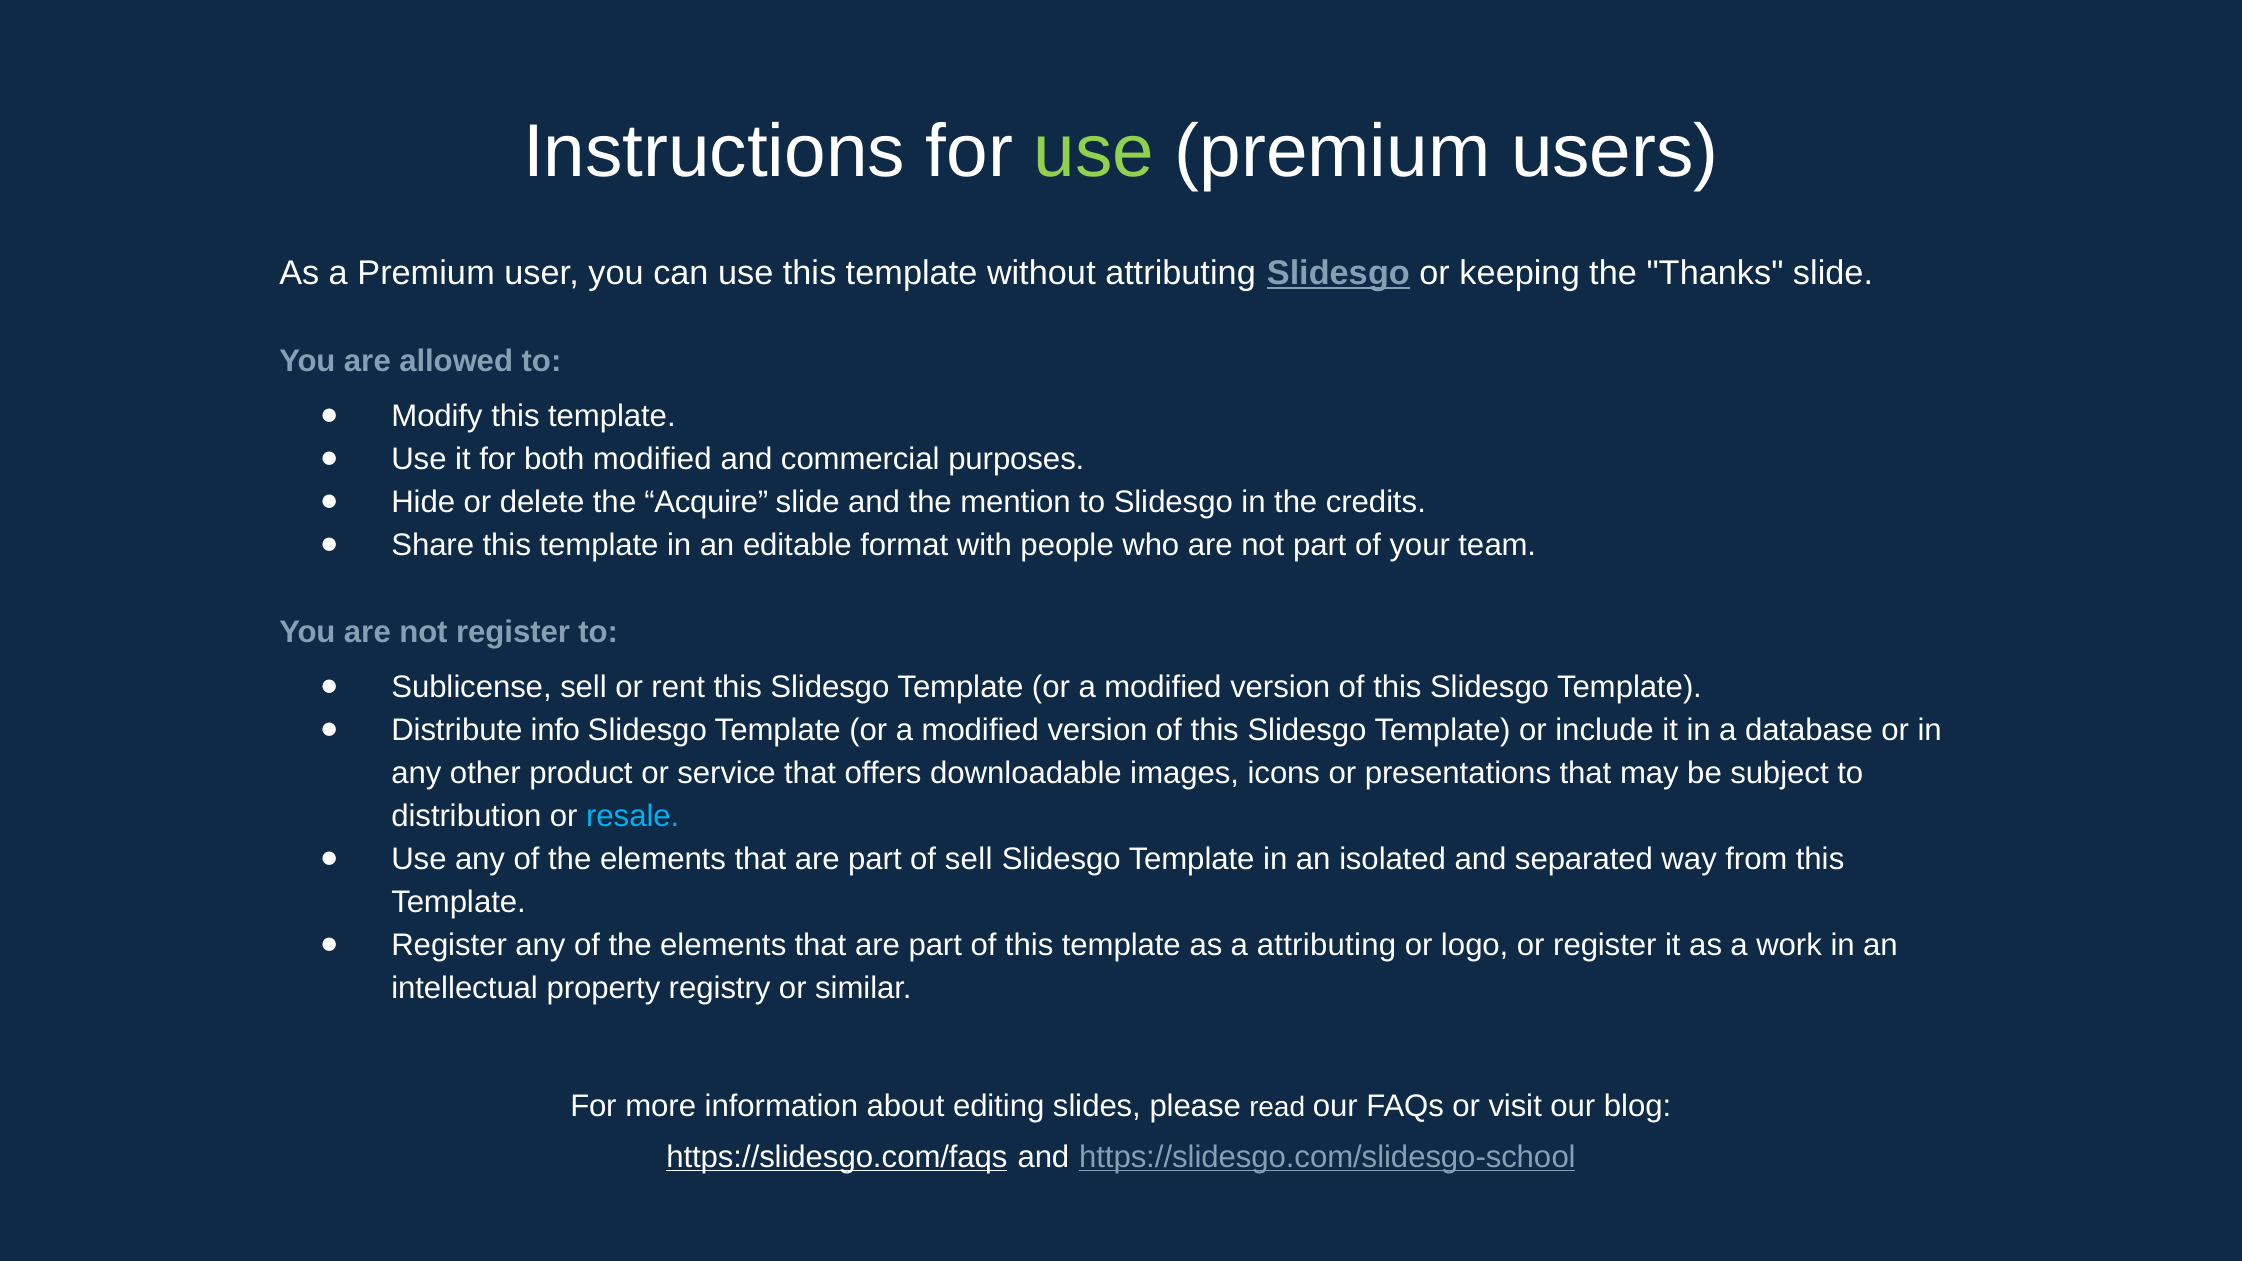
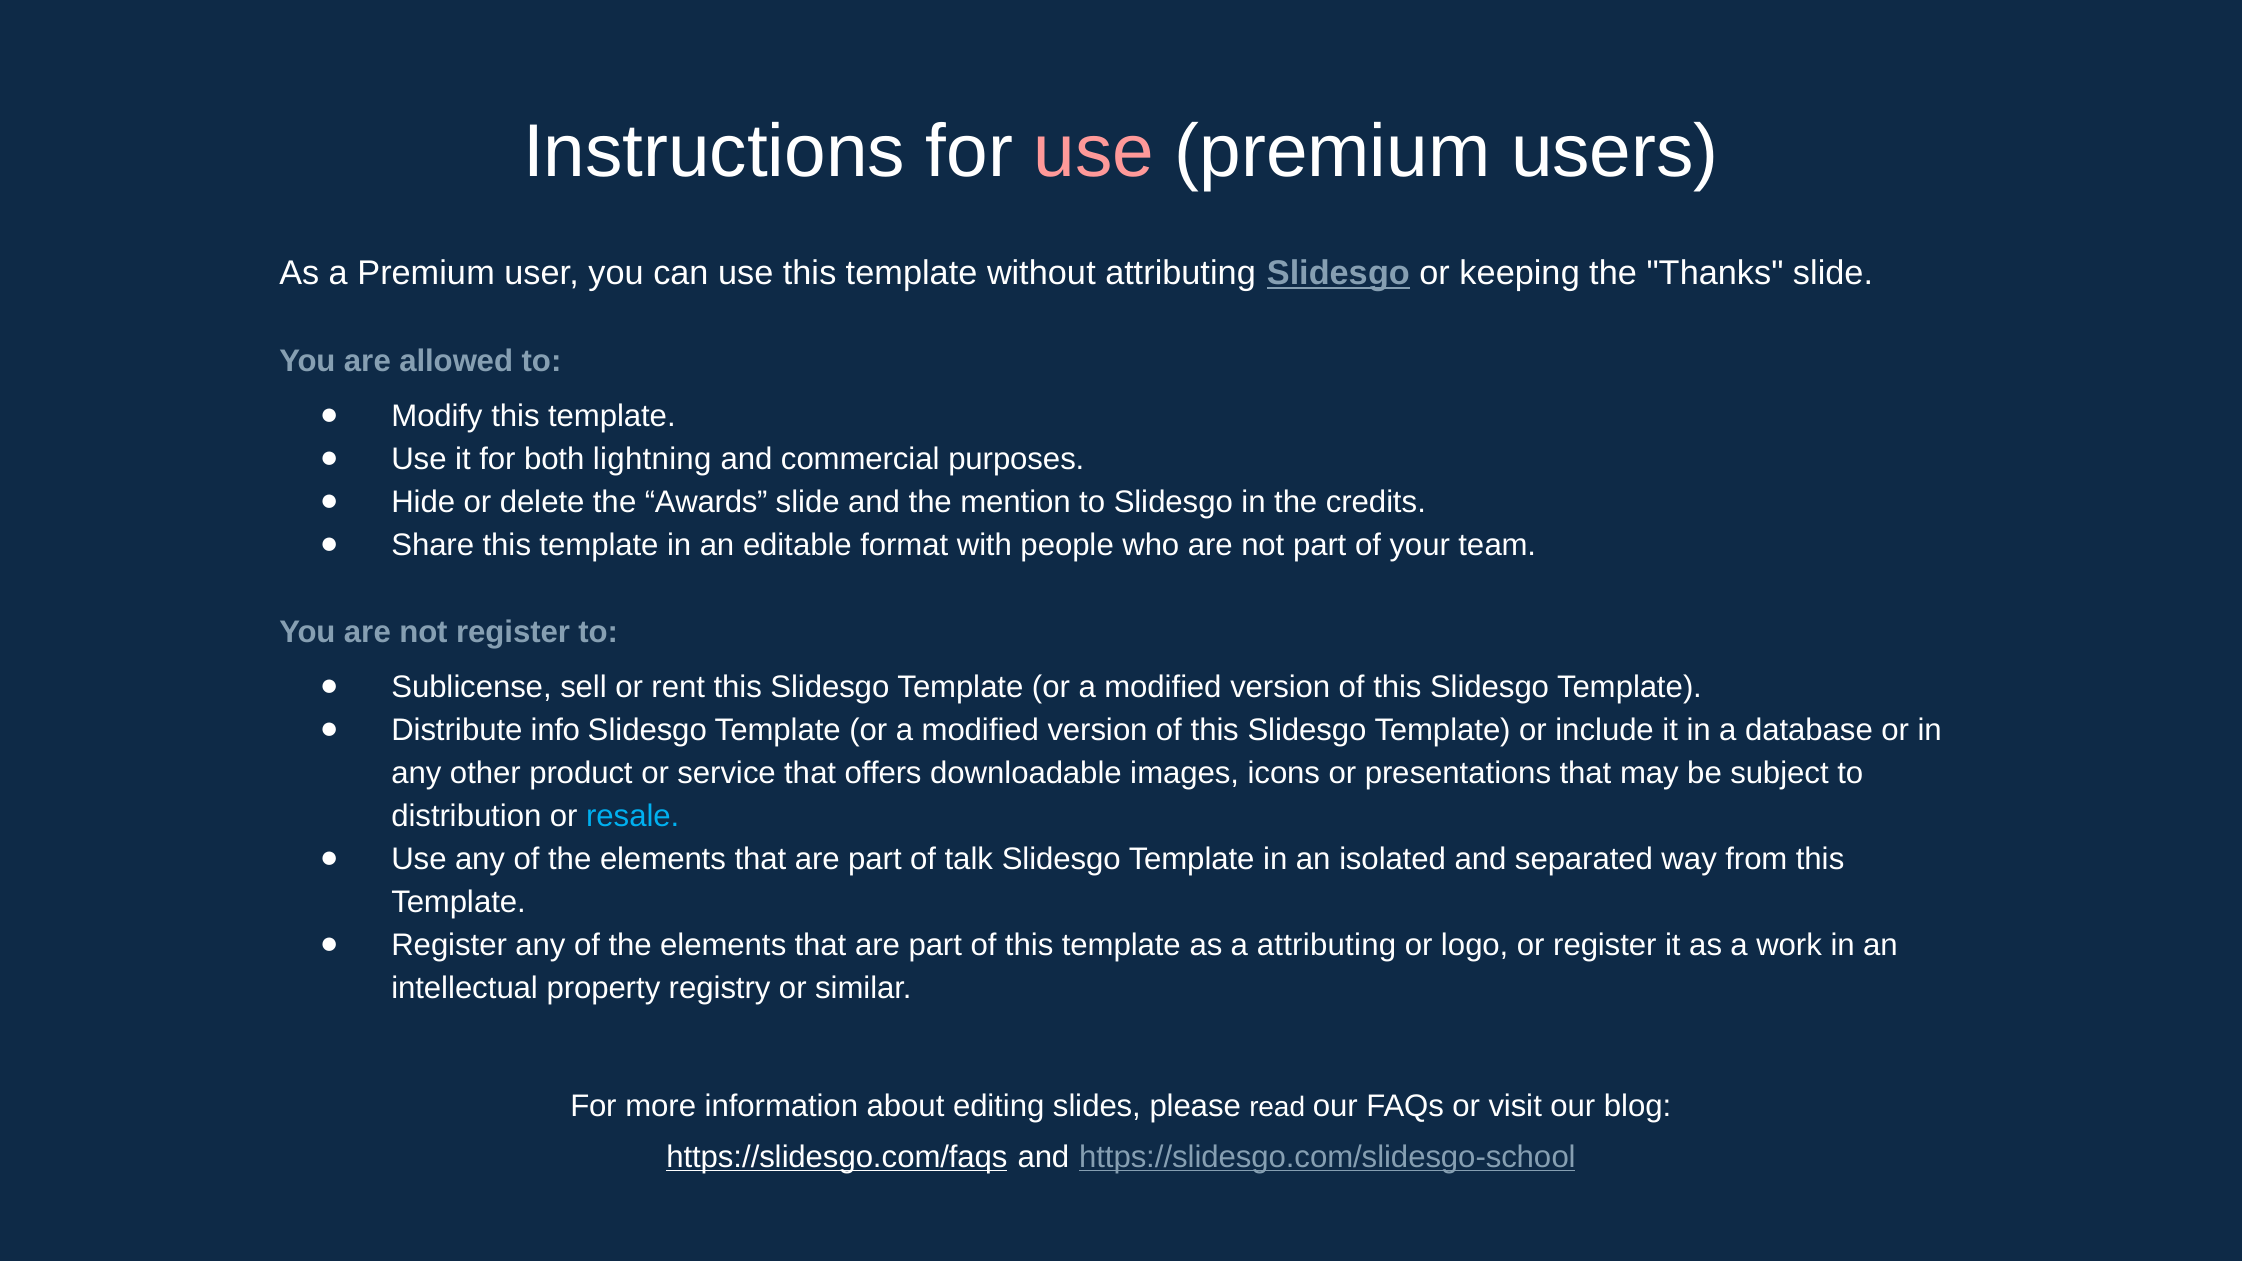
use at (1094, 152) colour: light green -> pink
both modified: modified -> lightning
Acquire: Acquire -> Awards
of sell: sell -> talk
